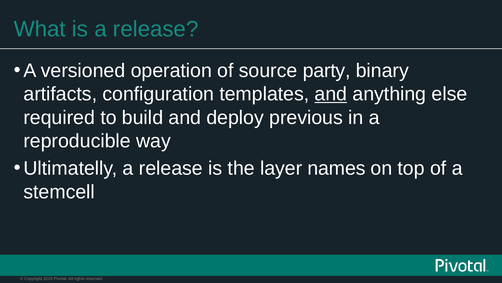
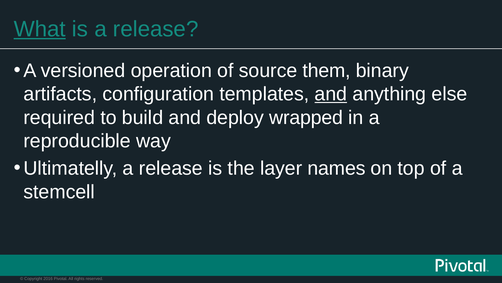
What underline: none -> present
party: party -> them
previous: previous -> wrapped
